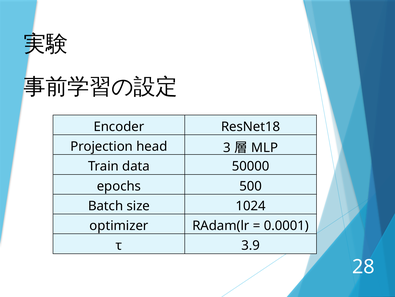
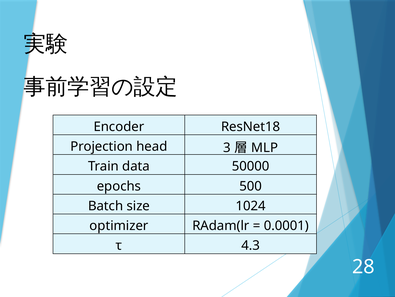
3.9: 3.9 -> 4.3
